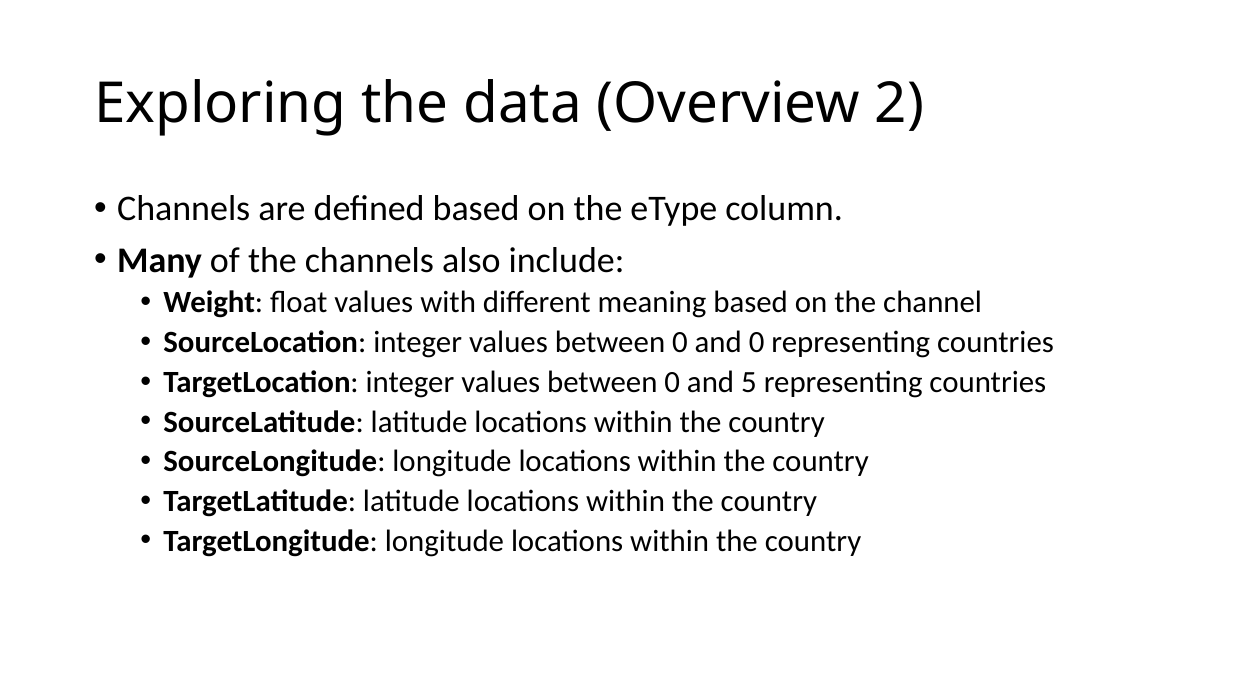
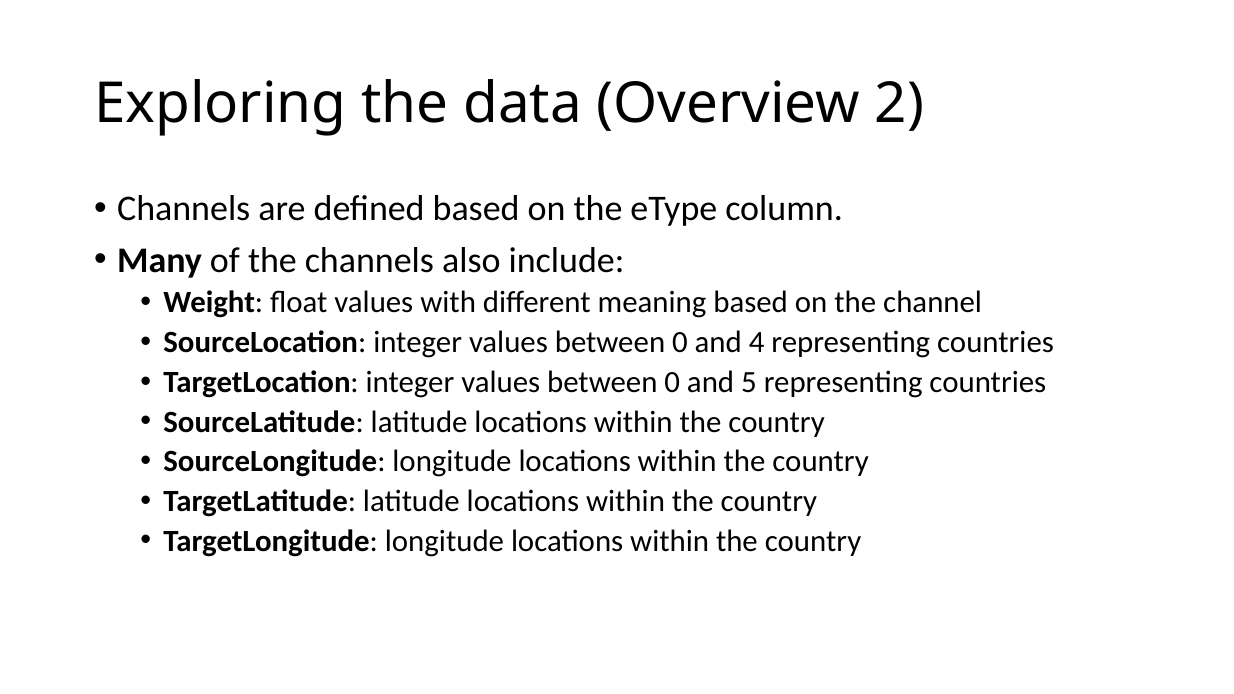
and 0: 0 -> 4
